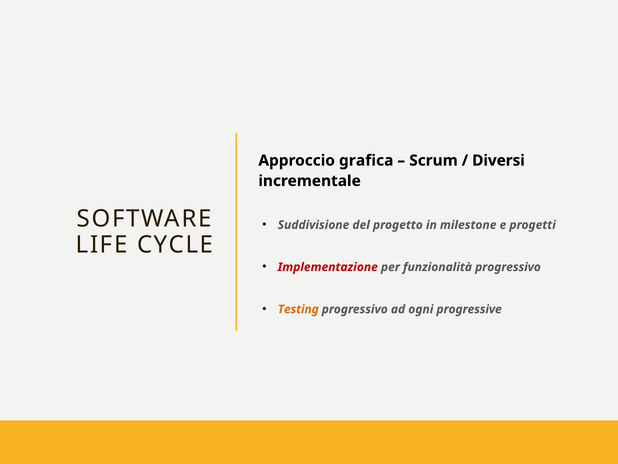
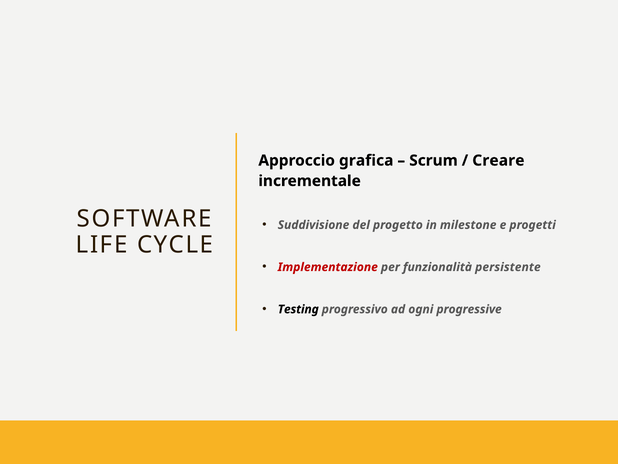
Diversi: Diversi -> Creare
funzionalità progressivo: progressivo -> persistente
Testing colour: orange -> black
